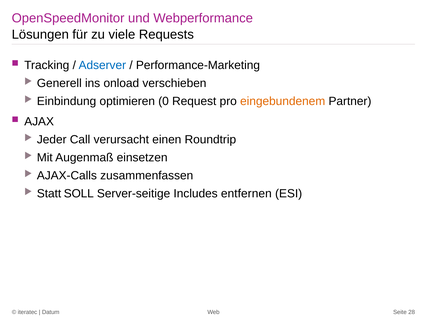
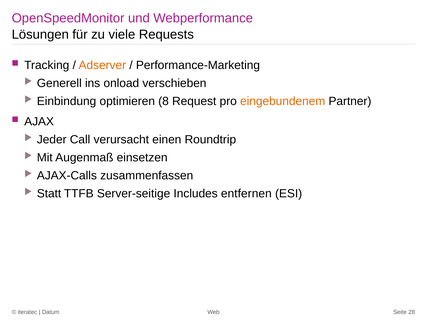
Adserver colour: blue -> orange
0: 0 -> 8
SOLL: SOLL -> TTFB
